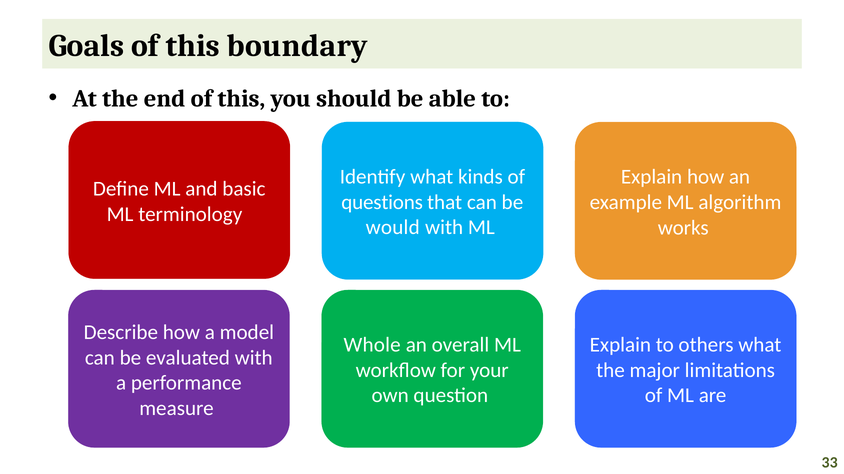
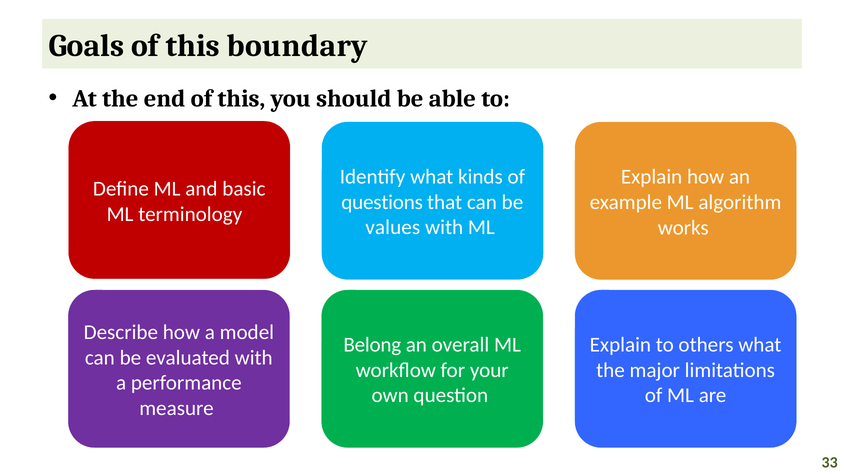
would: would -> values
Whole: Whole -> Belong
